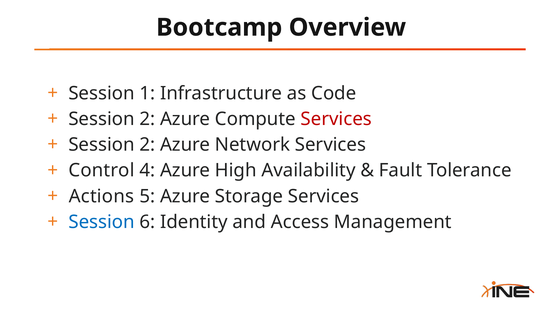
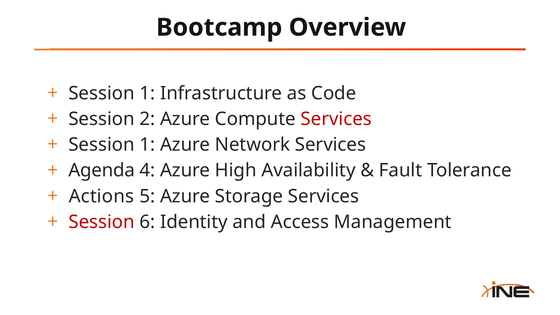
2 at (147, 145): 2 -> 1
Control: Control -> Agenda
Session at (102, 222) colour: blue -> red
